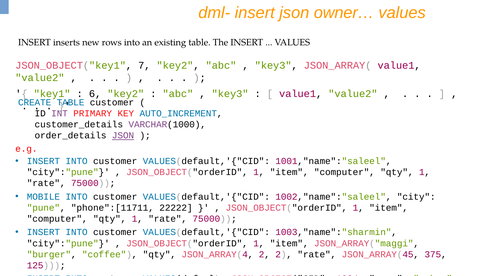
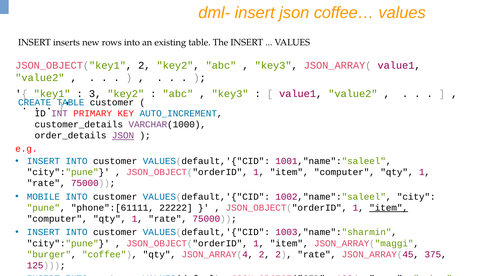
owner…: owner… -> coffee…
JSON_OBJECT("key1 7: 7 -> 2
6: 6 -> 3
phone":[11711: phone":[11711 -> phone":[61111
item at (389, 208) underline: none -> present
